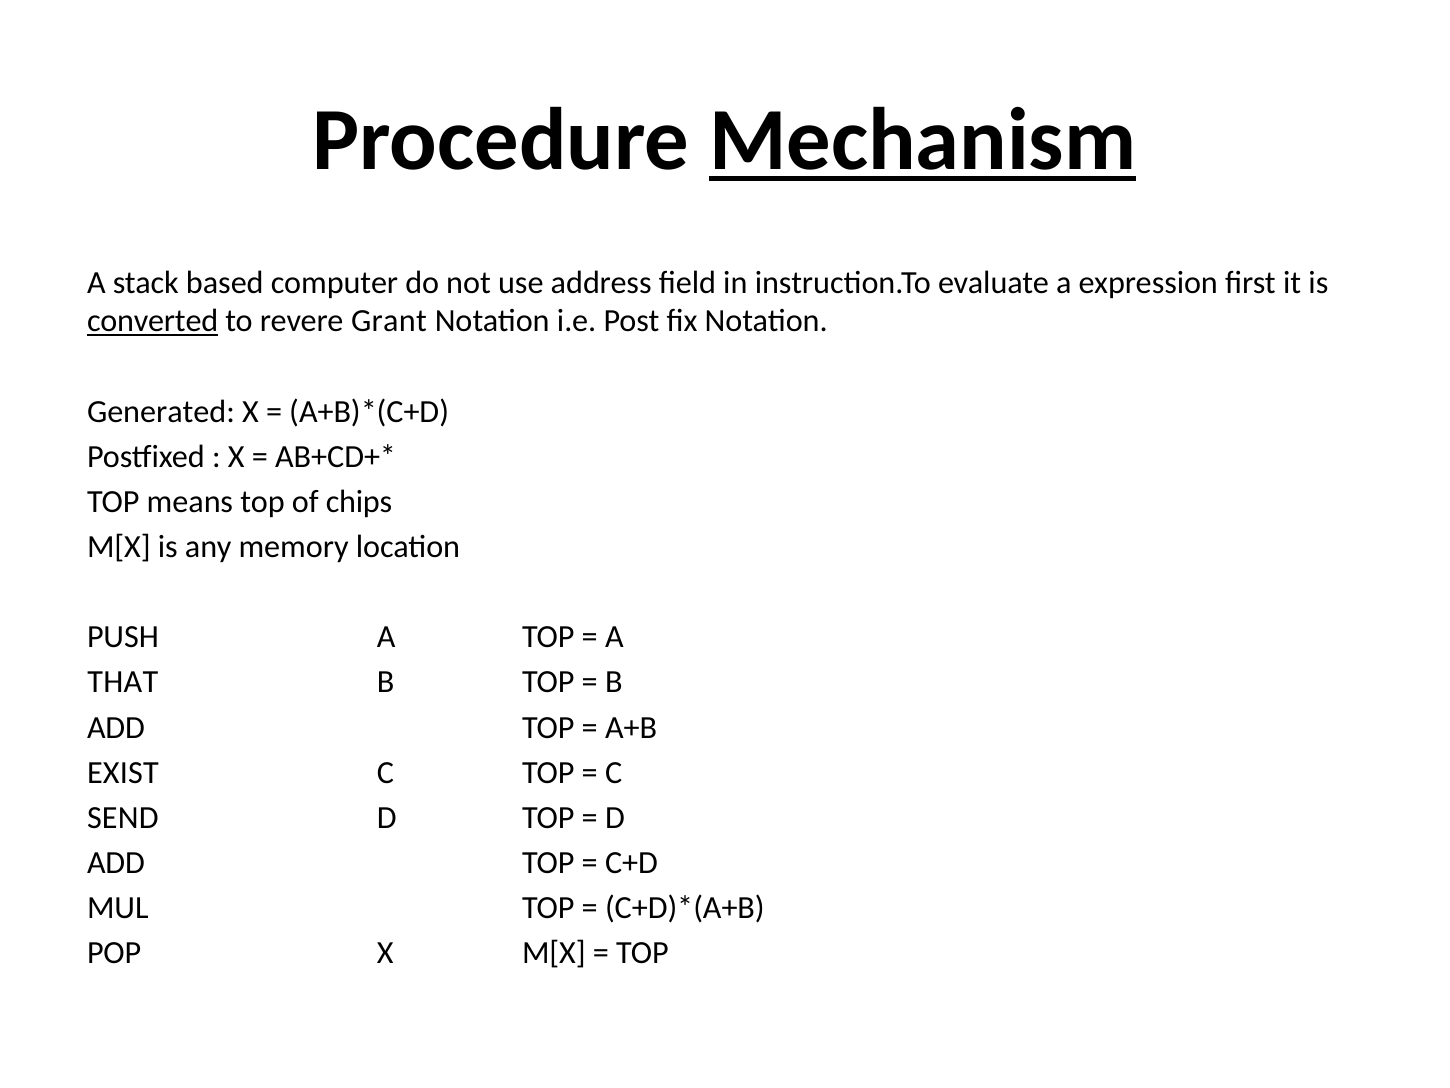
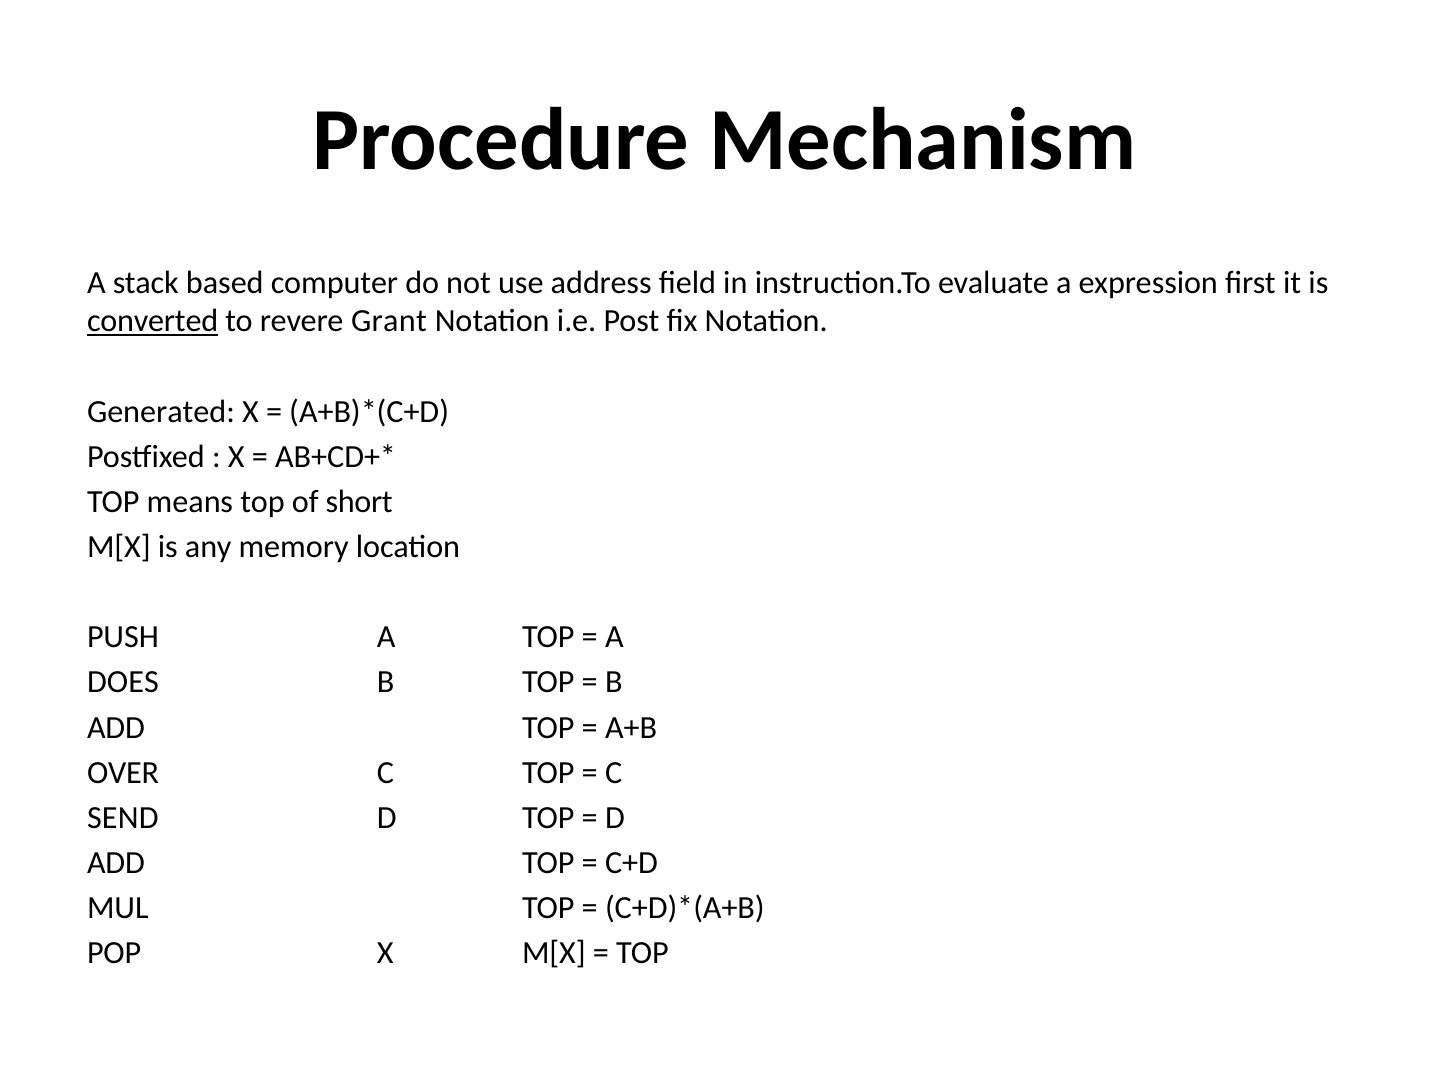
Mechanism underline: present -> none
chips: chips -> short
THAT: THAT -> DOES
EXIST: EXIST -> OVER
